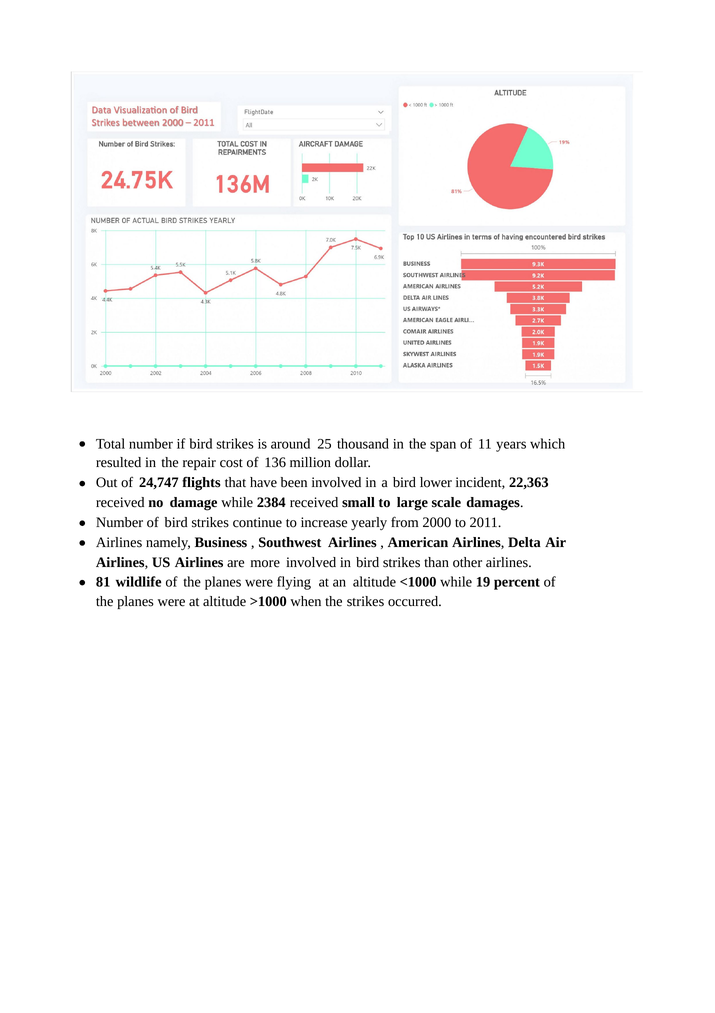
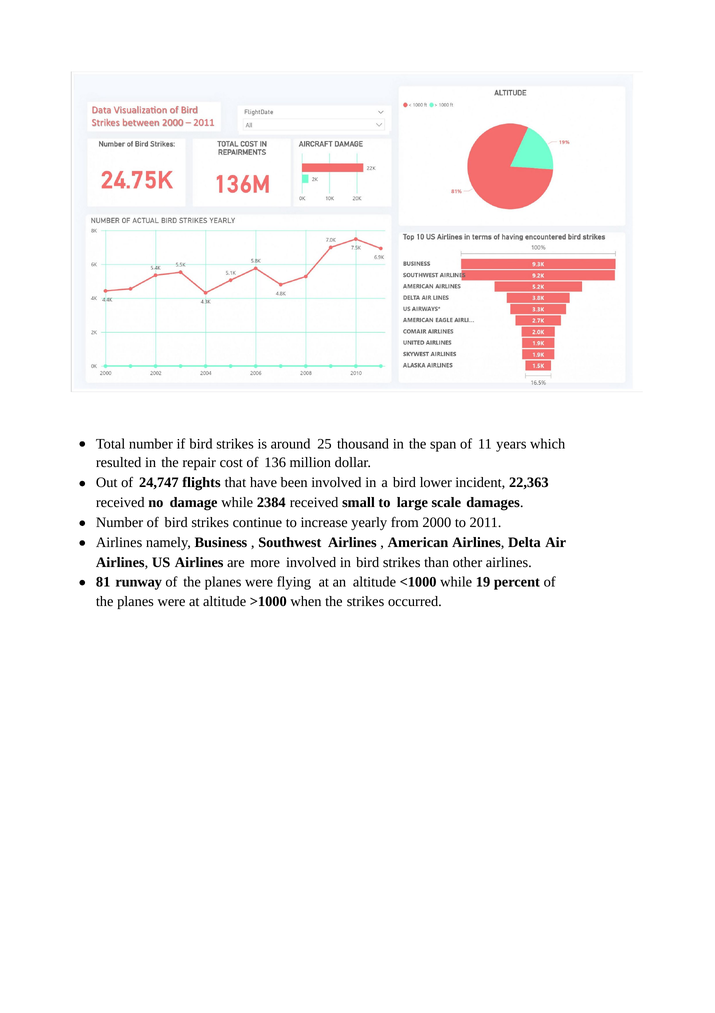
wildlife: wildlife -> runway
